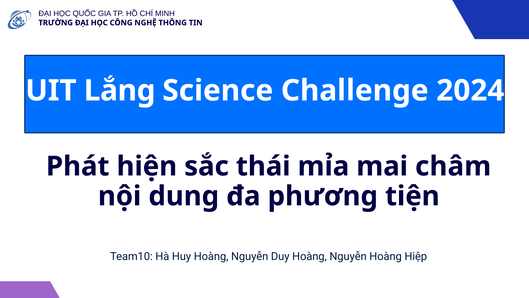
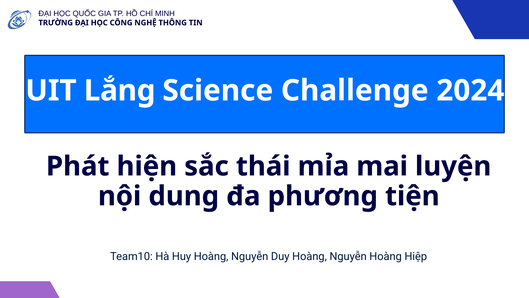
châm: châm -> luyện
